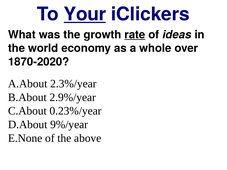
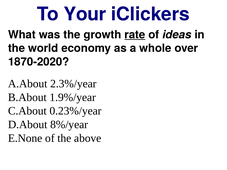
Your underline: present -> none
2.9%/year: 2.9%/year -> 1.9%/year
9%/year: 9%/year -> 8%/year
